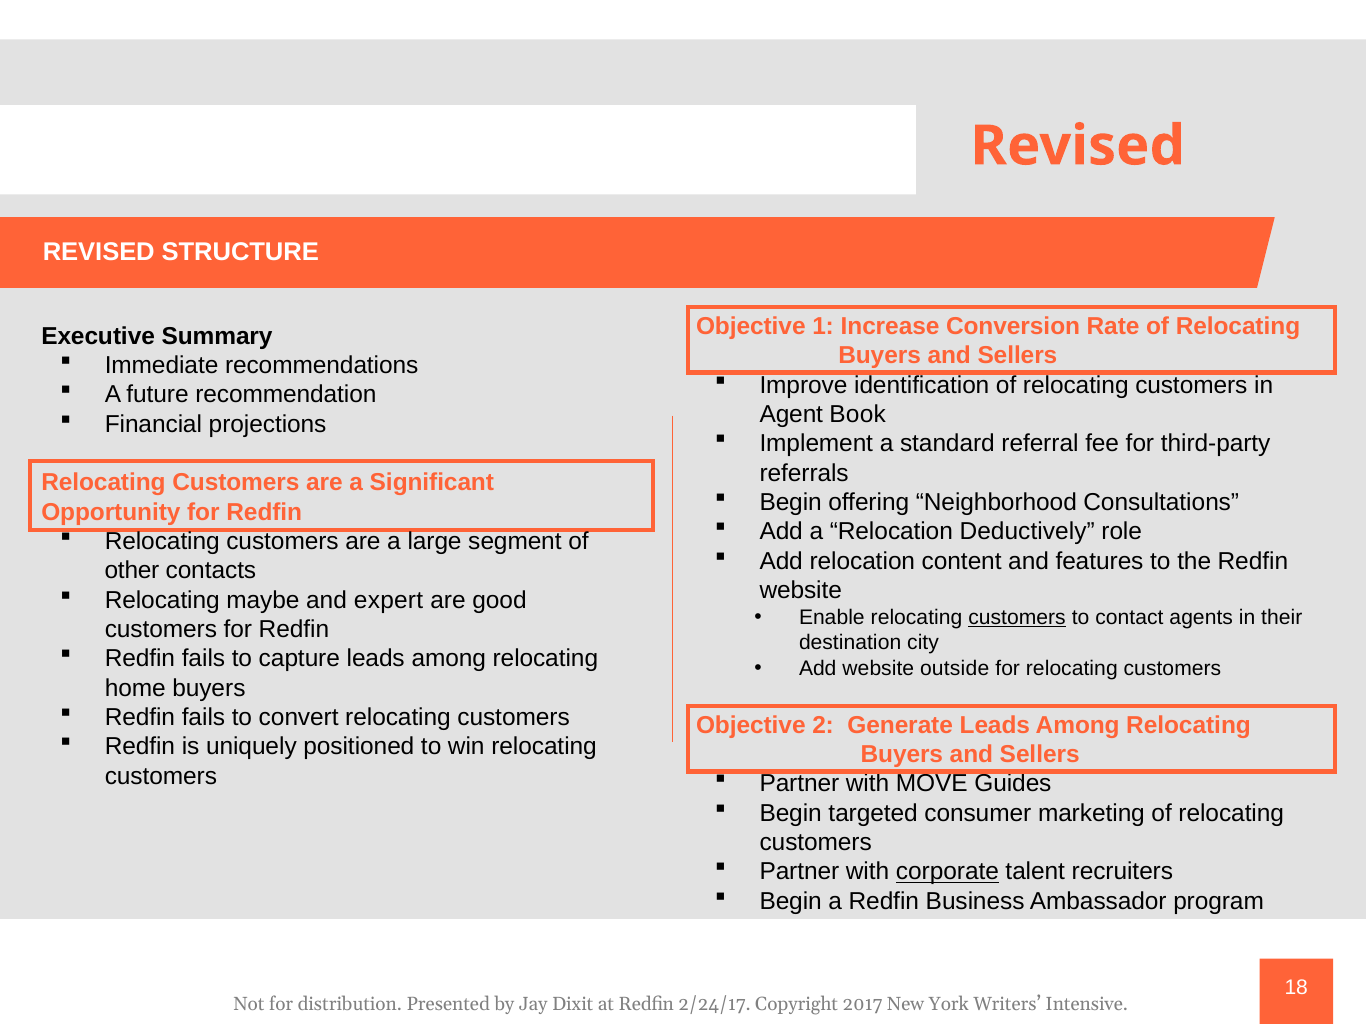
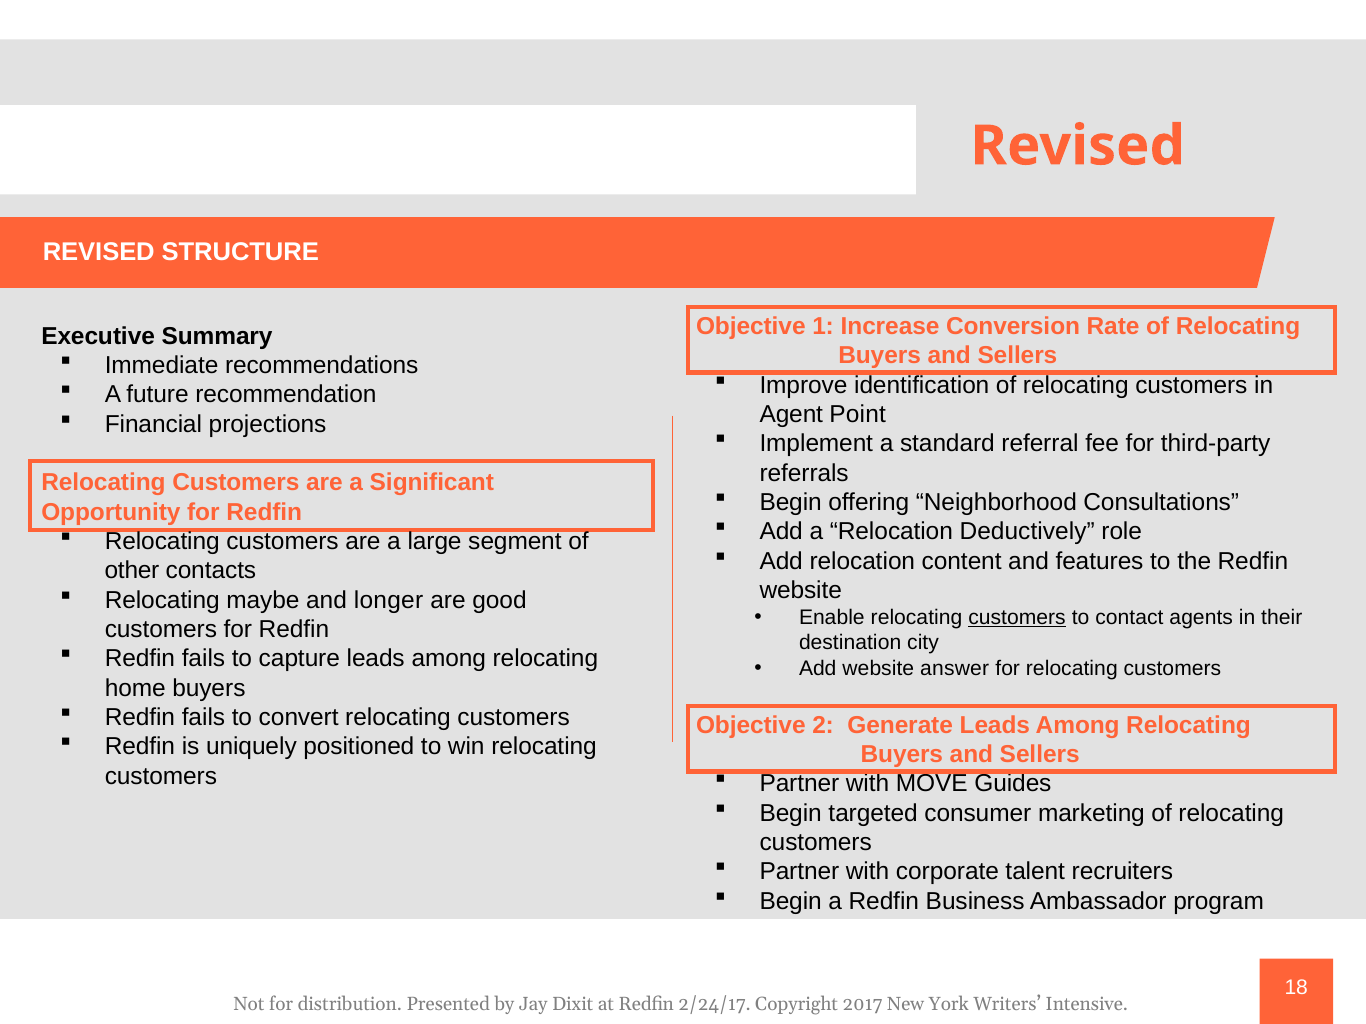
Book: Book -> Point
expert: expert -> longer
outside: outside -> answer
corporate underline: present -> none
